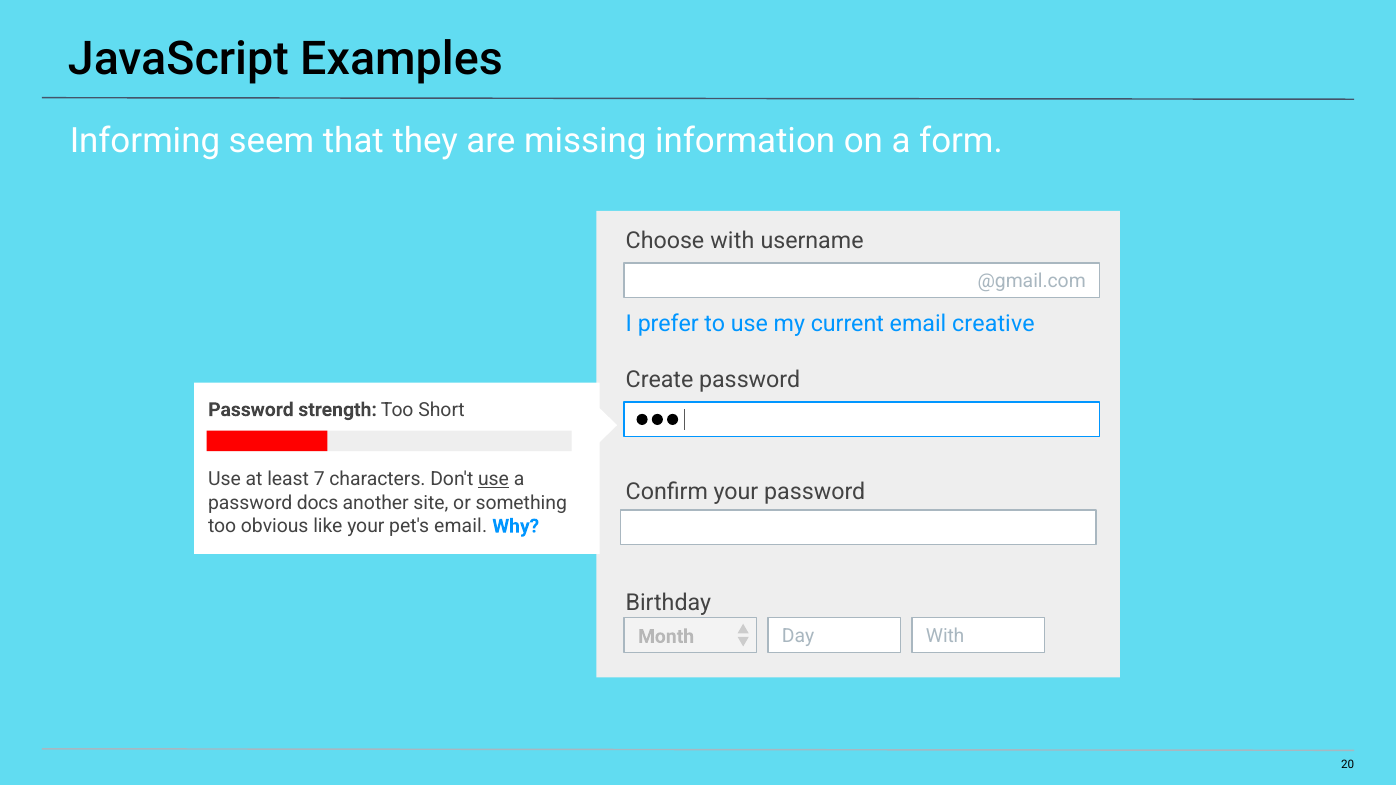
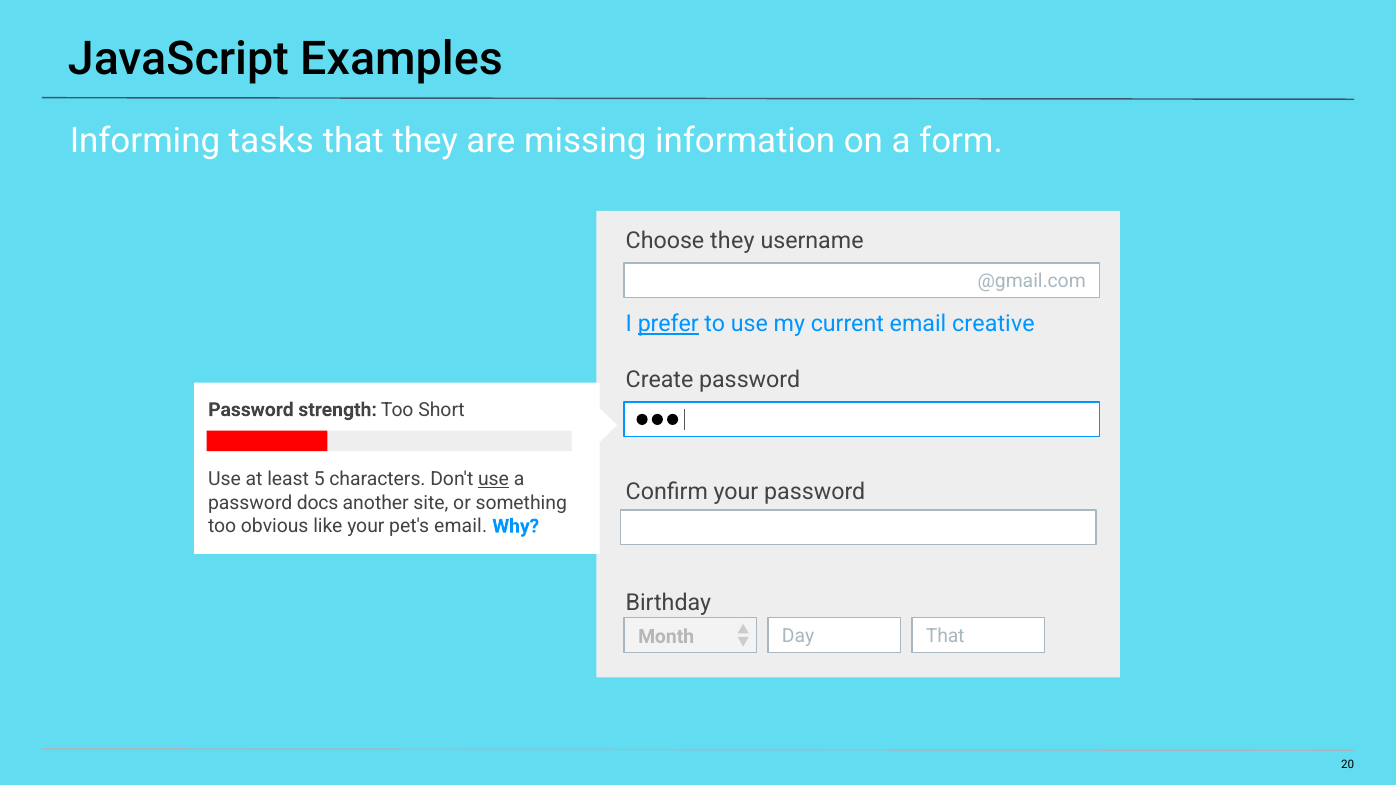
seem: seem -> tasks
Choose with: with -> they
prefer underline: none -> present
7: 7 -> 5
Day With: With -> That
